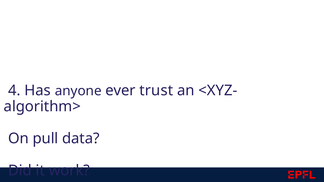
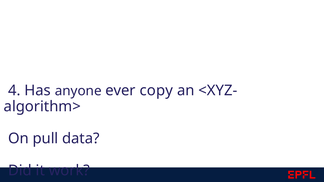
trust: trust -> copy
